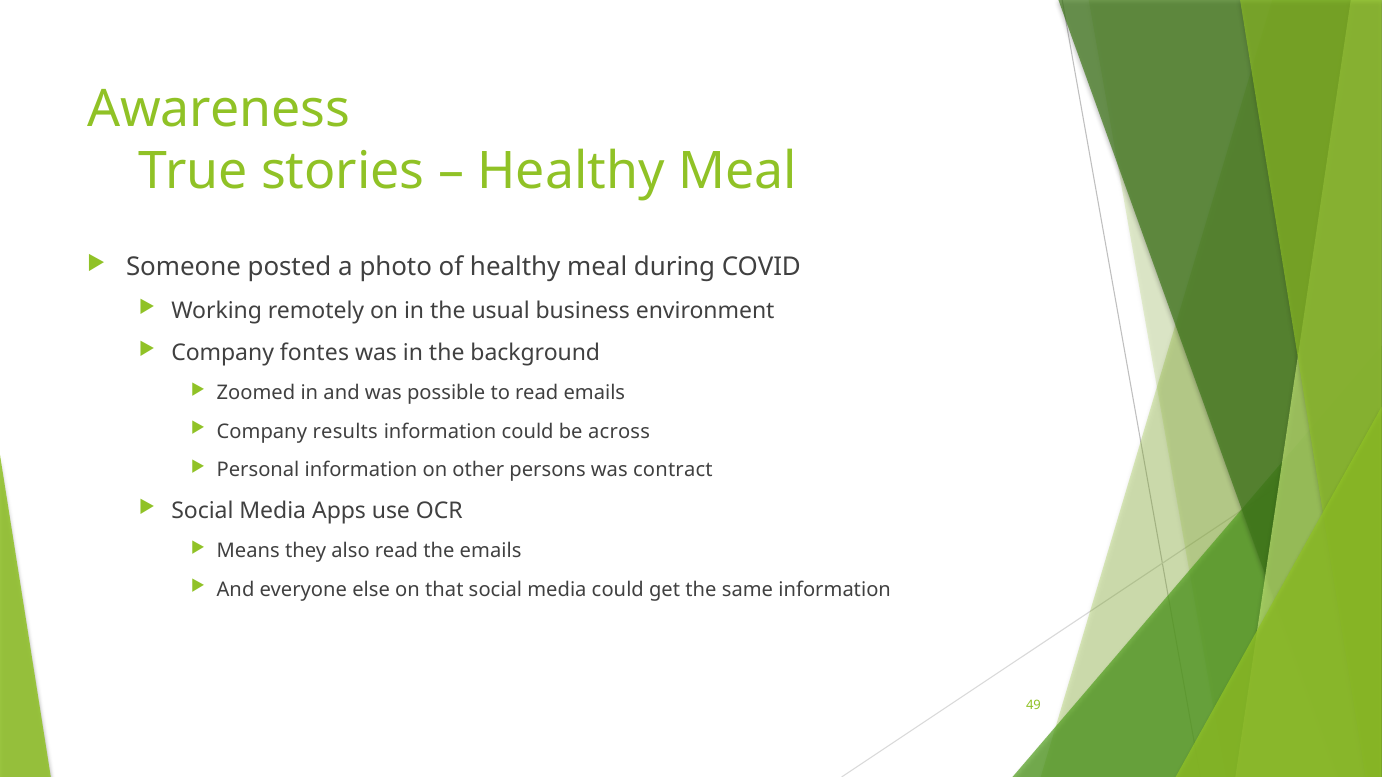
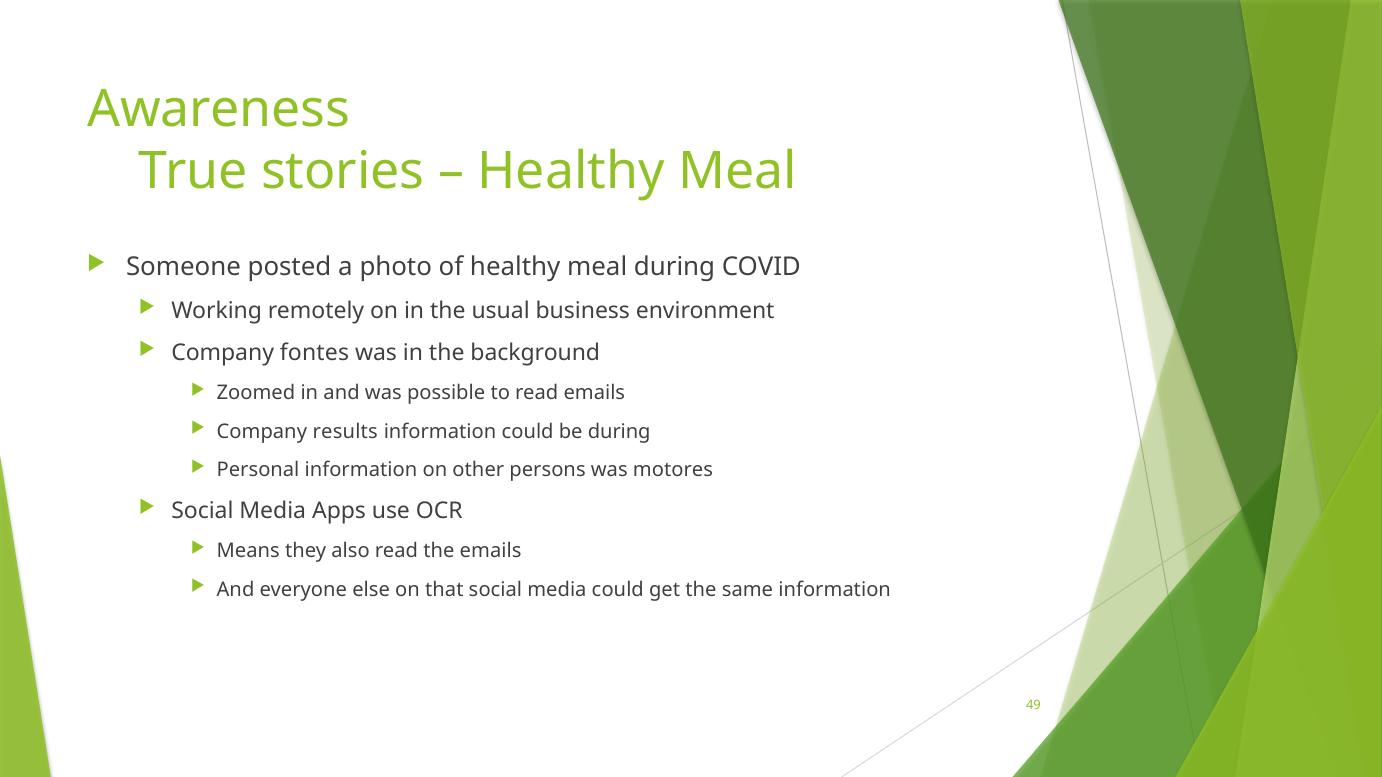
be across: across -> during
contract: contract -> motores
